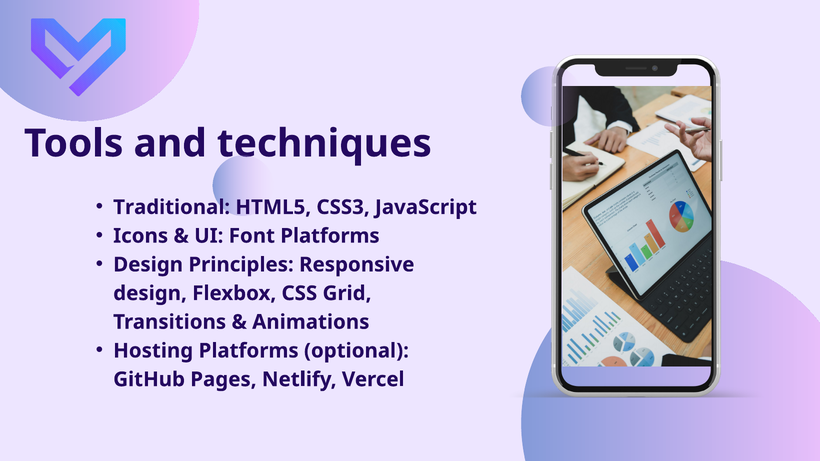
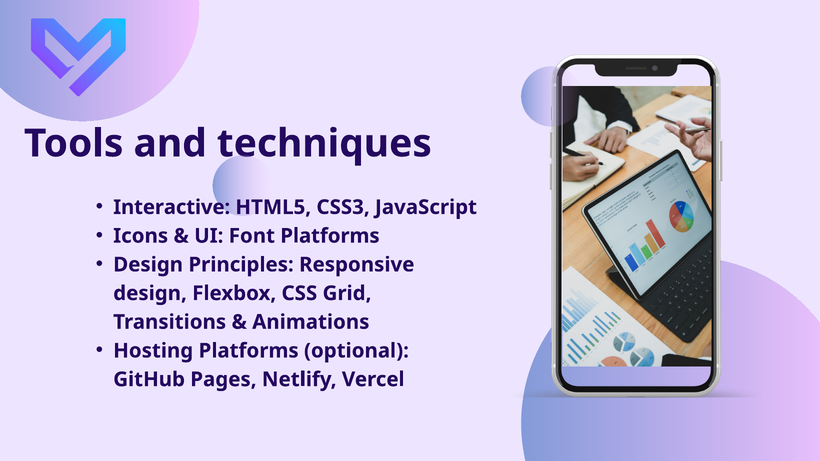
Traditional: Traditional -> Interactive
